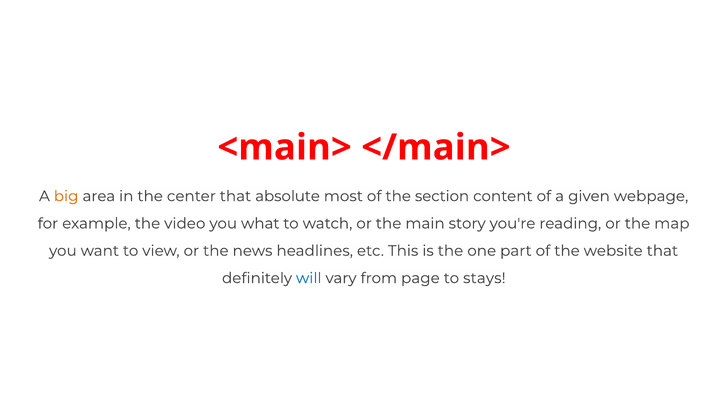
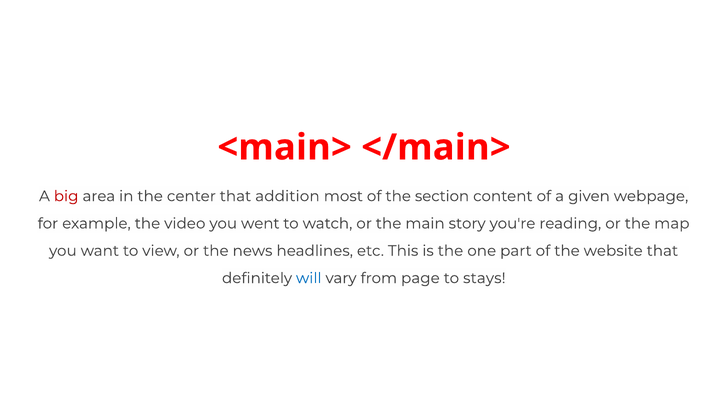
big colour: orange -> red
absolute: absolute -> addition
what: what -> went
